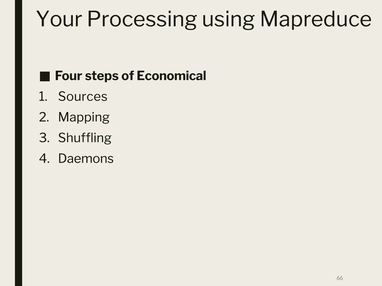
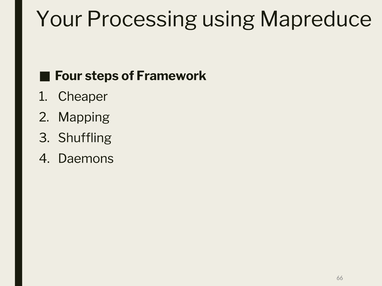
Economical: Economical -> Framework
Sources: Sources -> Cheaper
